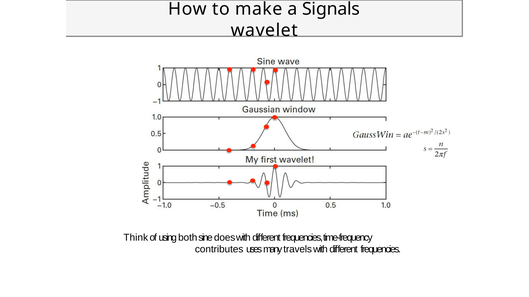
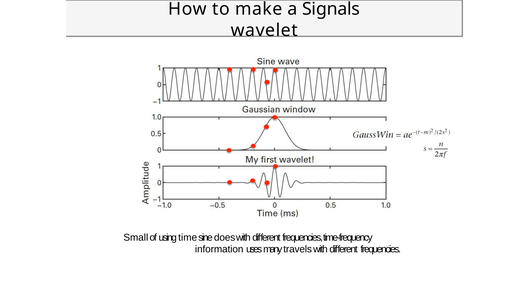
Think: Think -> Small
both: both -> time
contributes: contributes -> information
